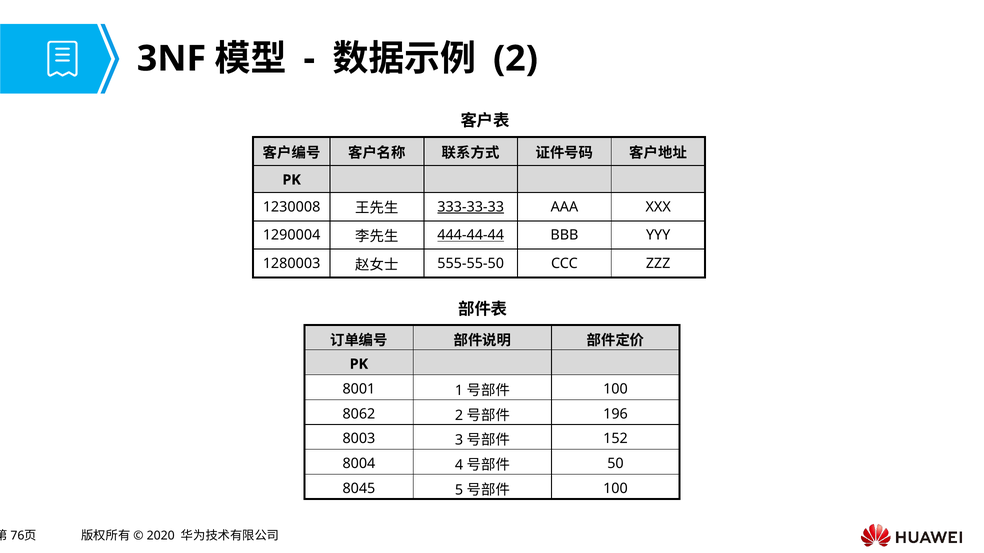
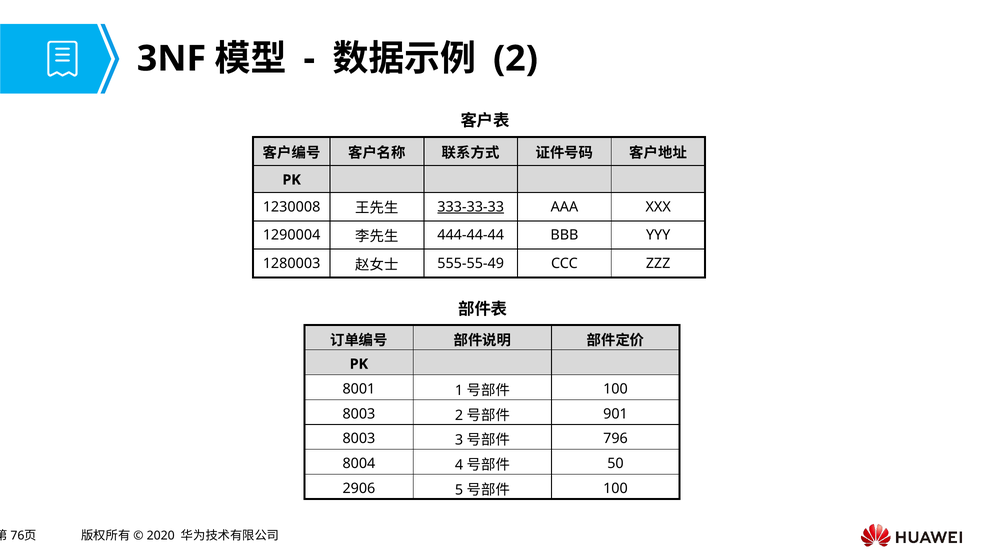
444-44-44 underline: present -> none
555-55-50: 555-55-50 -> 555-55-49
8062 at (359, 414): 8062 -> 8003
196: 196 -> 901
152: 152 -> 796
8045: 8045 -> 2906
